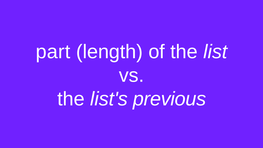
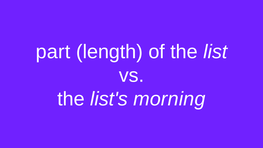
previous: previous -> morning
